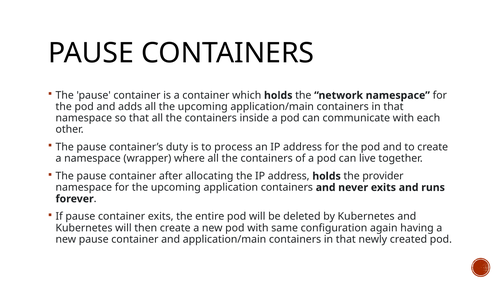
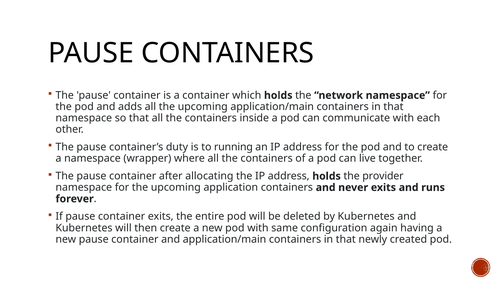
process: process -> running
